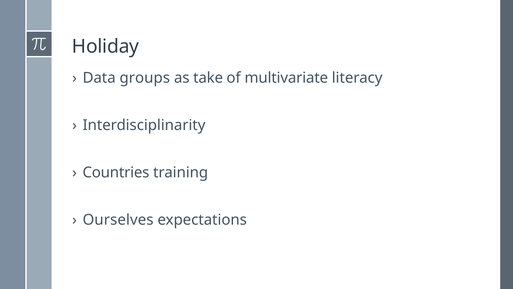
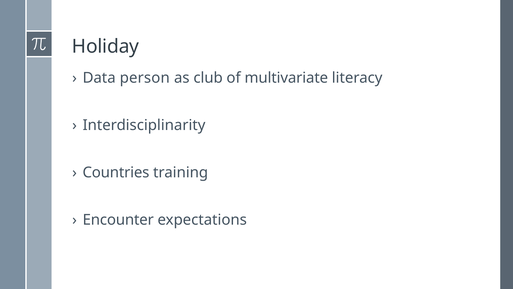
groups: groups -> person
take: take -> club
Ourselves: Ourselves -> Encounter
